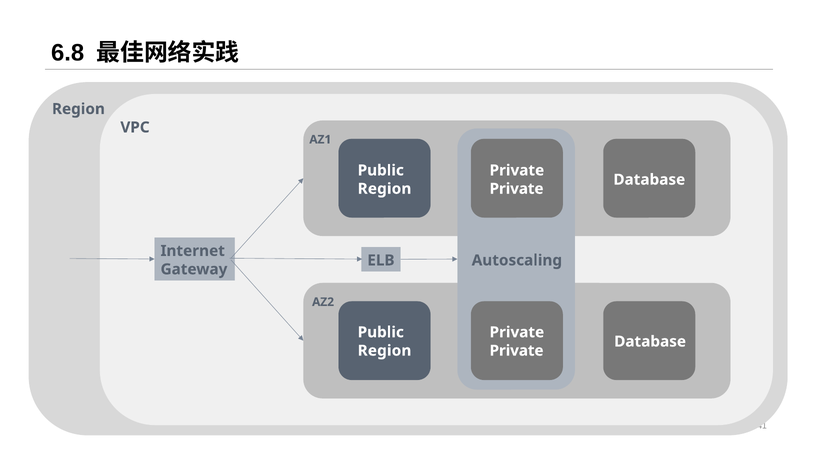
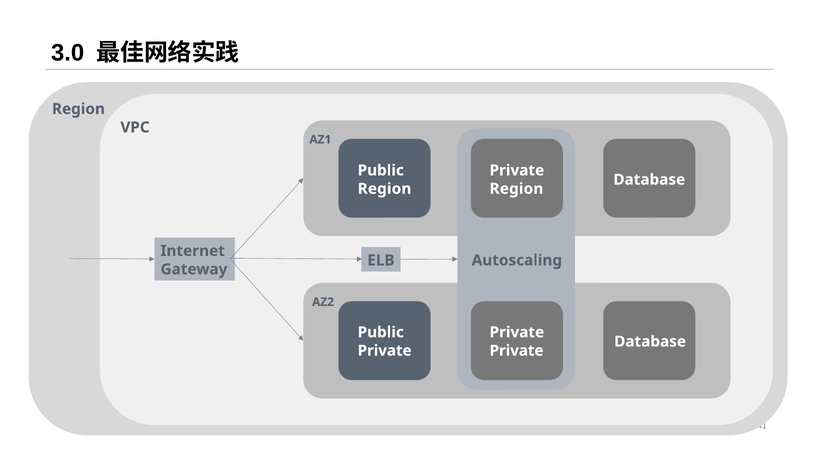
6.8: 6.8 -> 3.0
Private at (517, 189): Private -> Region
Region at (385, 351): Region -> Private
